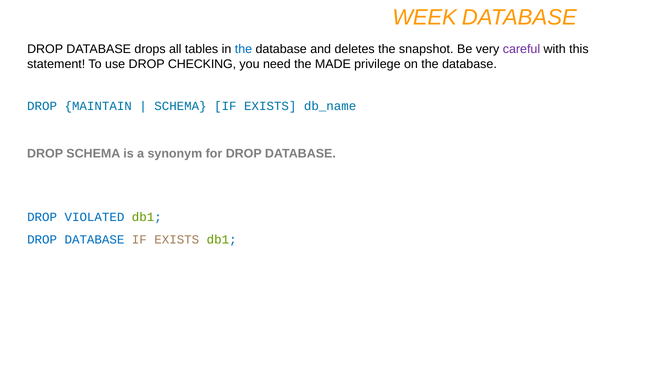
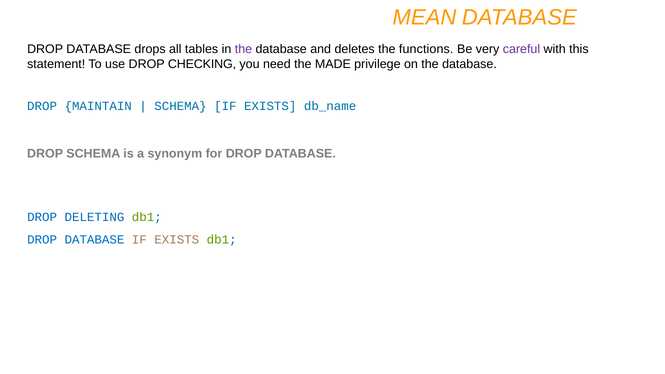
WEEK: WEEK -> MEAN
the at (243, 49) colour: blue -> purple
snapshot: snapshot -> functions
VIOLATED: VIOLATED -> DELETING
